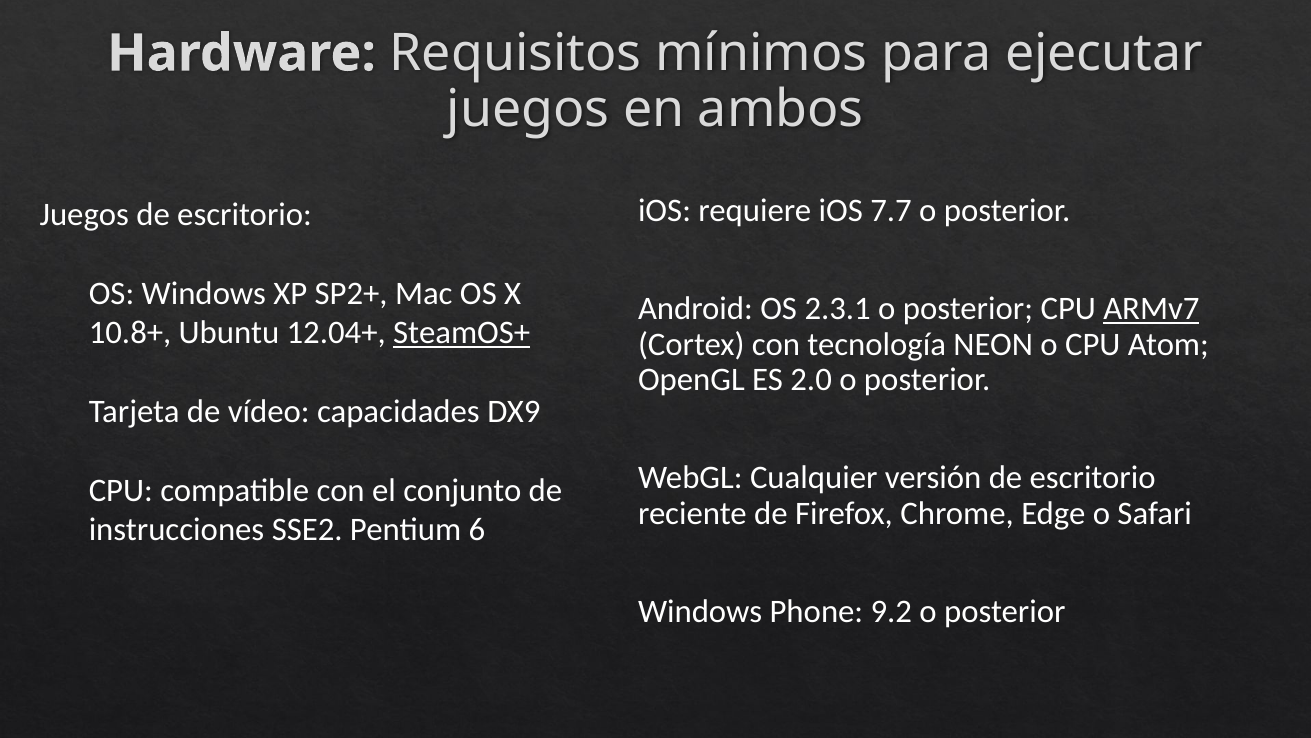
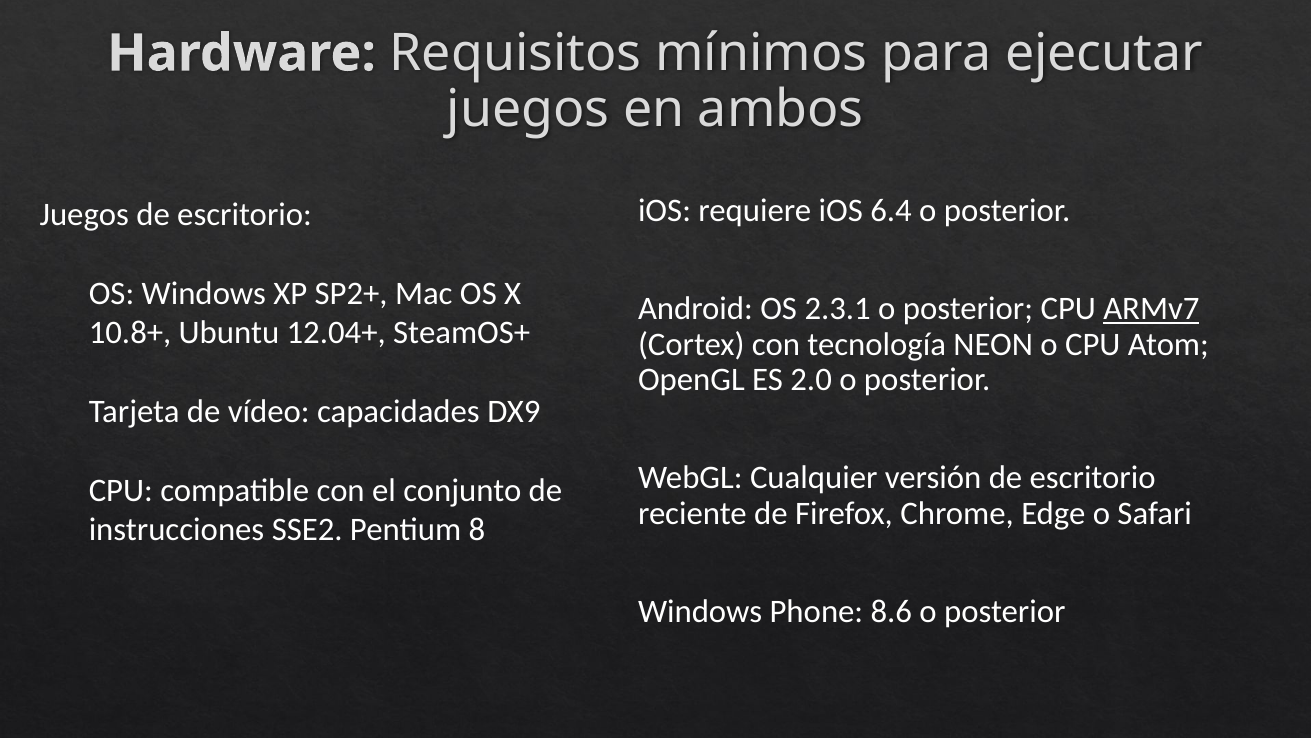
7.7: 7.7 -> 6.4
SteamOS+ underline: present -> none
6: 6 -> 8
9.2: 9.2 -> 8.6
